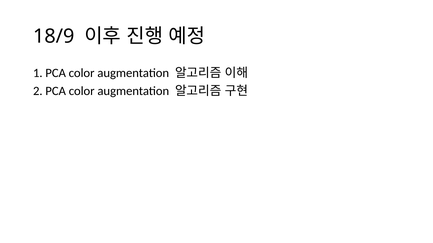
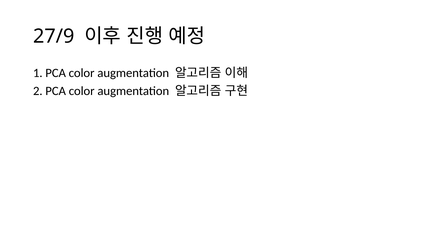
18/9: 18/9 -> 27/9
